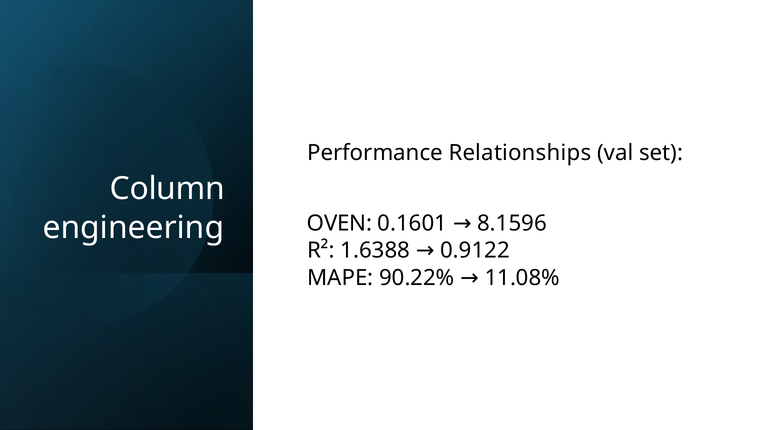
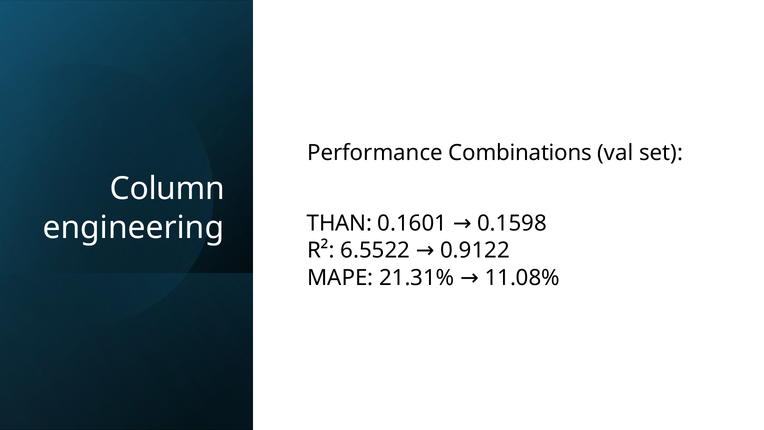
Relationships: Relationships -> Combinations
OVEN: OVEN -> THAN
8.1596: 8.1596 -> 0.1598
1.6388: 1.6388 -> 6.5522
90.22%: 90.22% -> 21.31%
